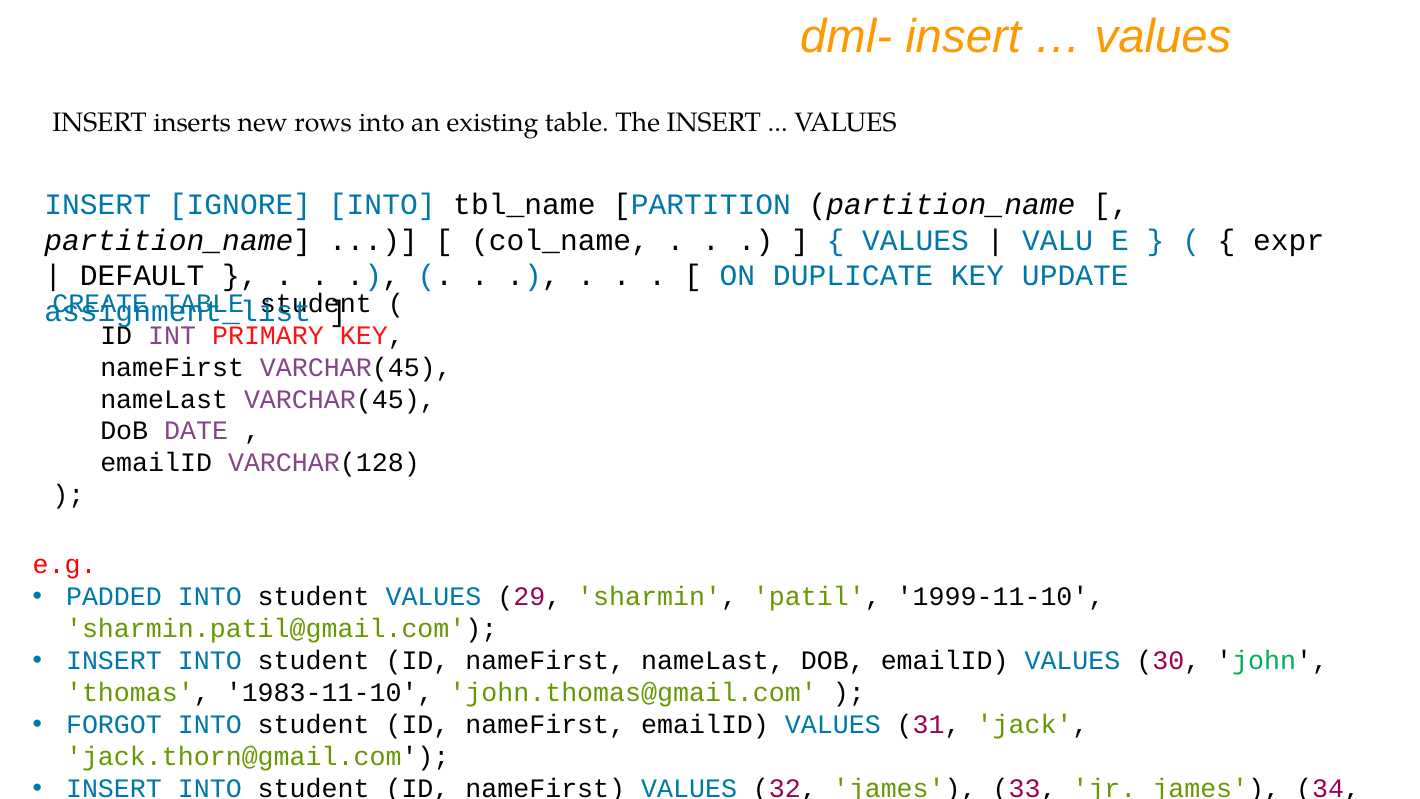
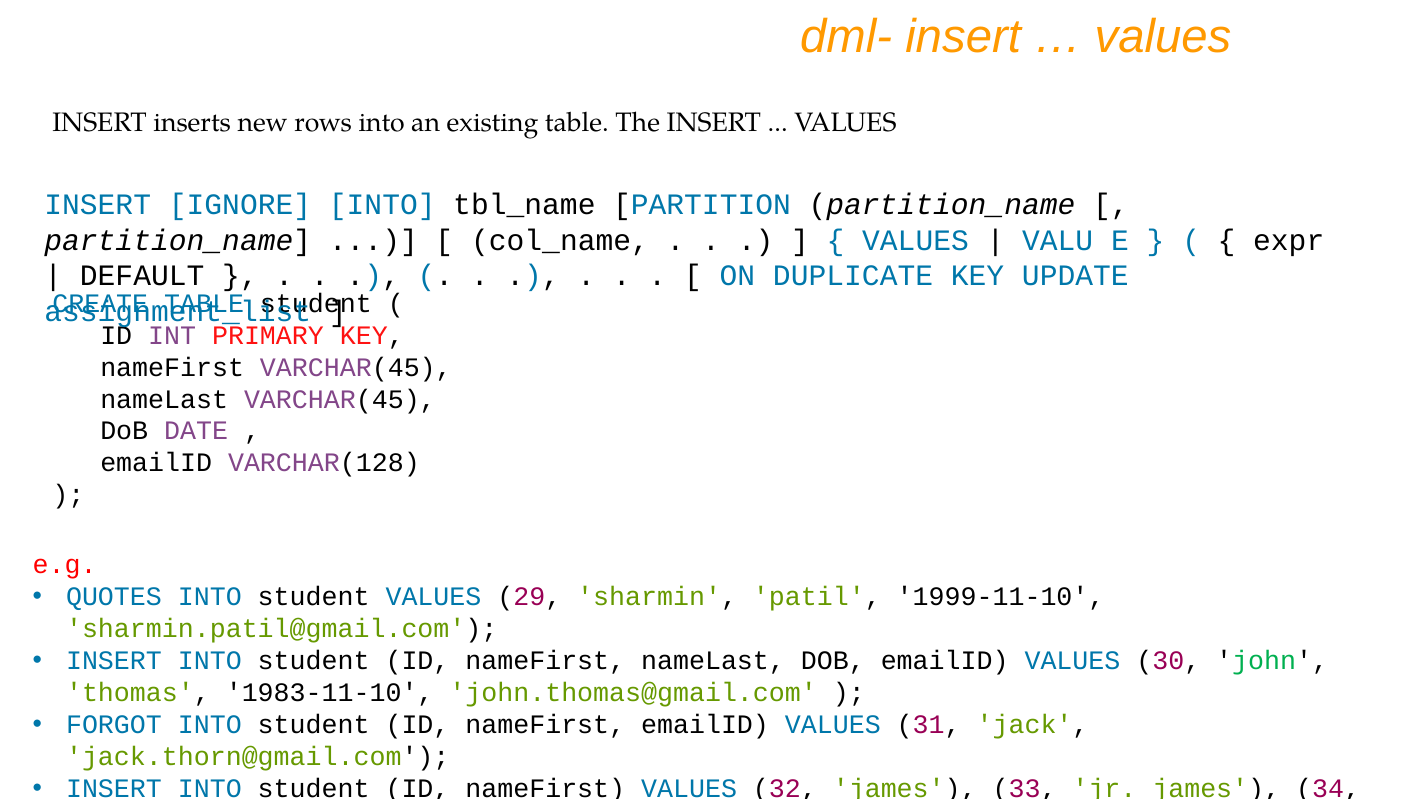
PADDED: PADDED -> QUOTES
